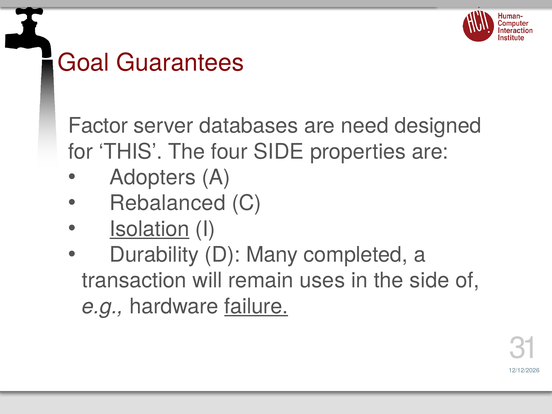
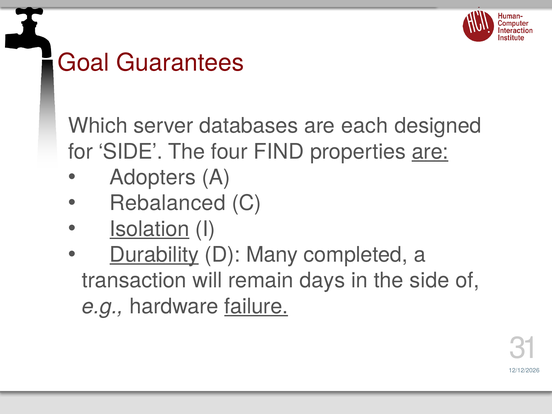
Factor: Factor -> Which
need: need -> each
for THIS: THIS -> SIDE
four SIDE: SIDE -> FIND
are at (430, 152) underline: none -> present
Durability underline: none -> present
uses: uses -> days
